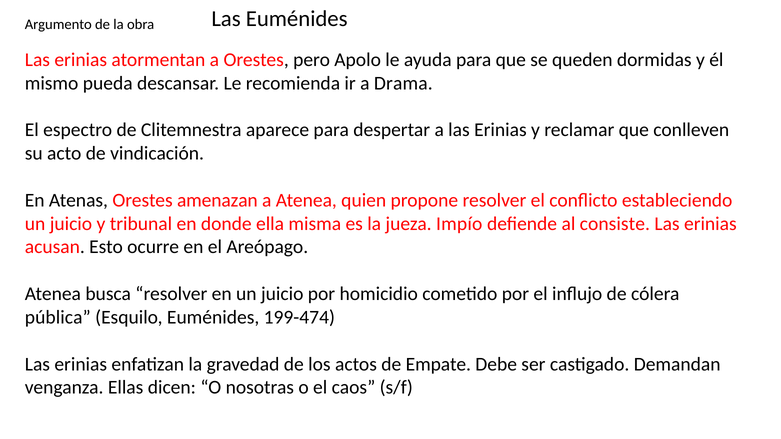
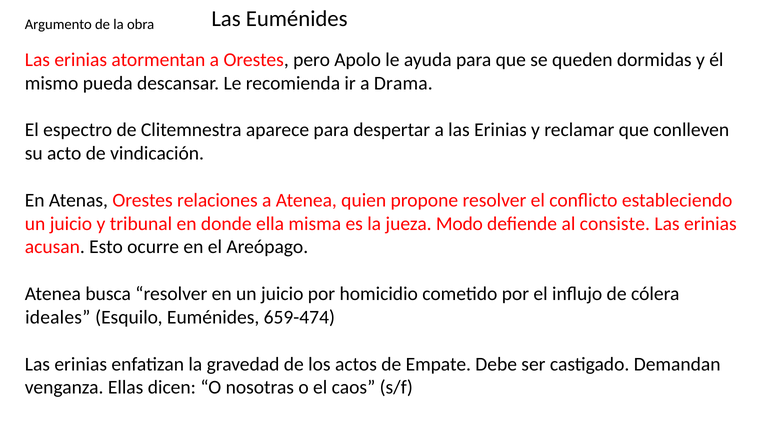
amenazan: amenazan -> relaciones
Impío: Impío -> Modo
pública: pública -> ideales
199-474: 199-474 -> 659-474
